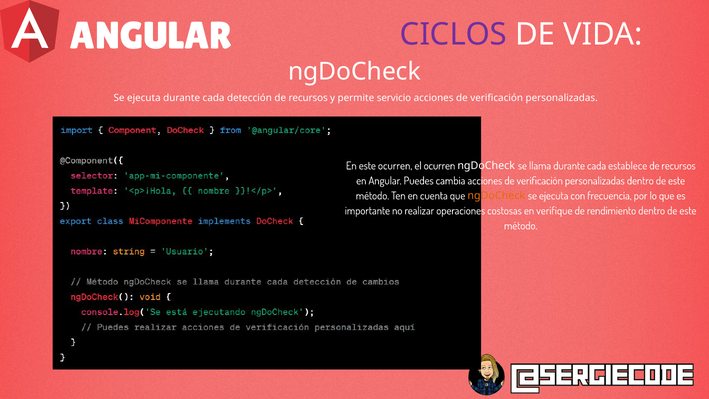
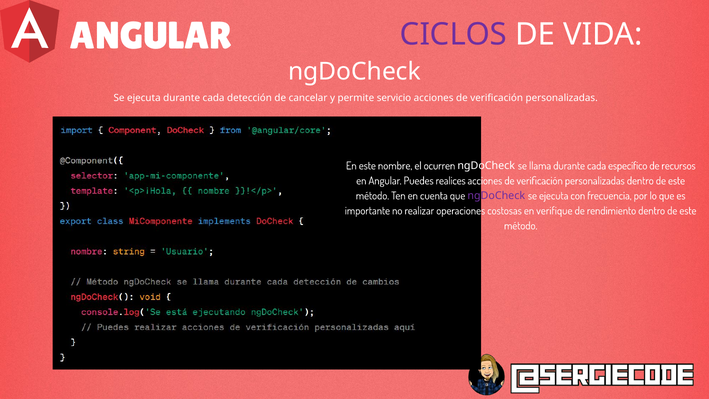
detección de recursos: recursos -> cancelar
este ocurren: ocurren -> nombre
establece: establece -> específico
cambia: cambia -> realices
ngDoCheck at (496, 196) colour: orange -> purple
